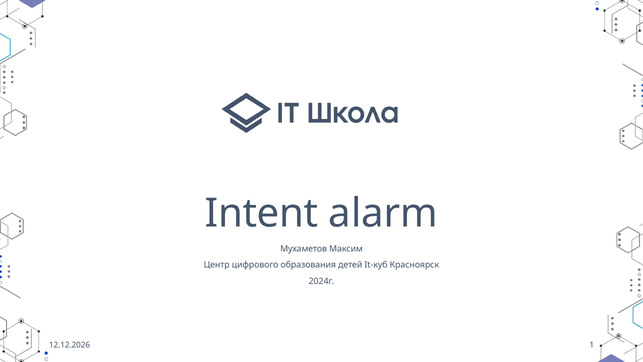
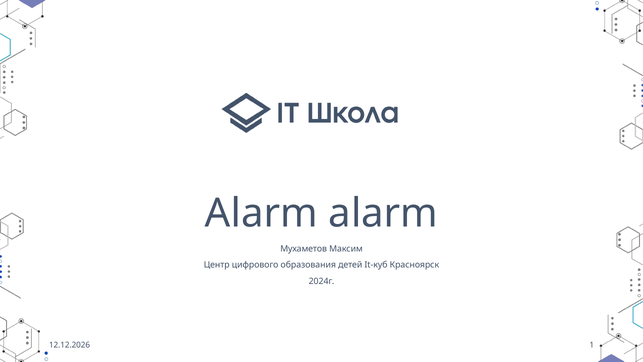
Intent at (262, 213): Intent -> Alarm
